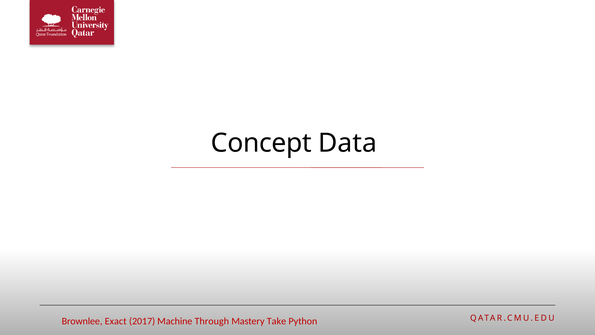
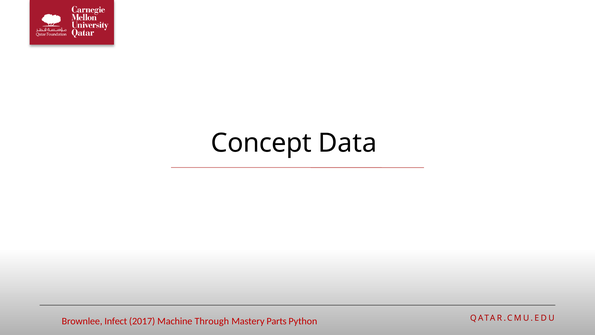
Exact: Exact -> Infect
Take: Take -> Parts
